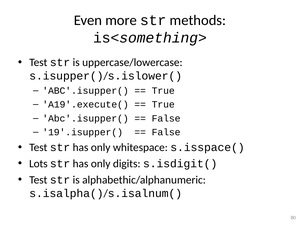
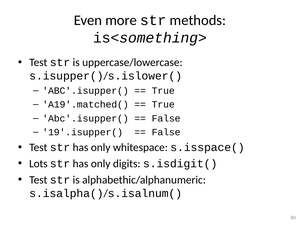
A19'.execute(: A19'.execute( -> A19'.matched(
